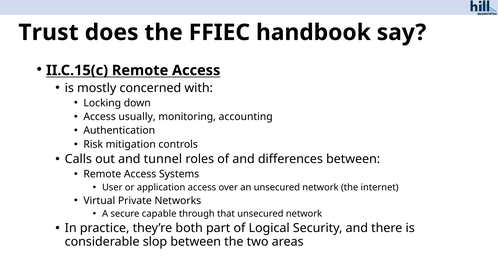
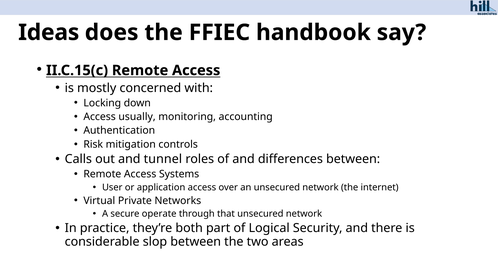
Trust: Trust -> Ideas
capable: capable -> operate
